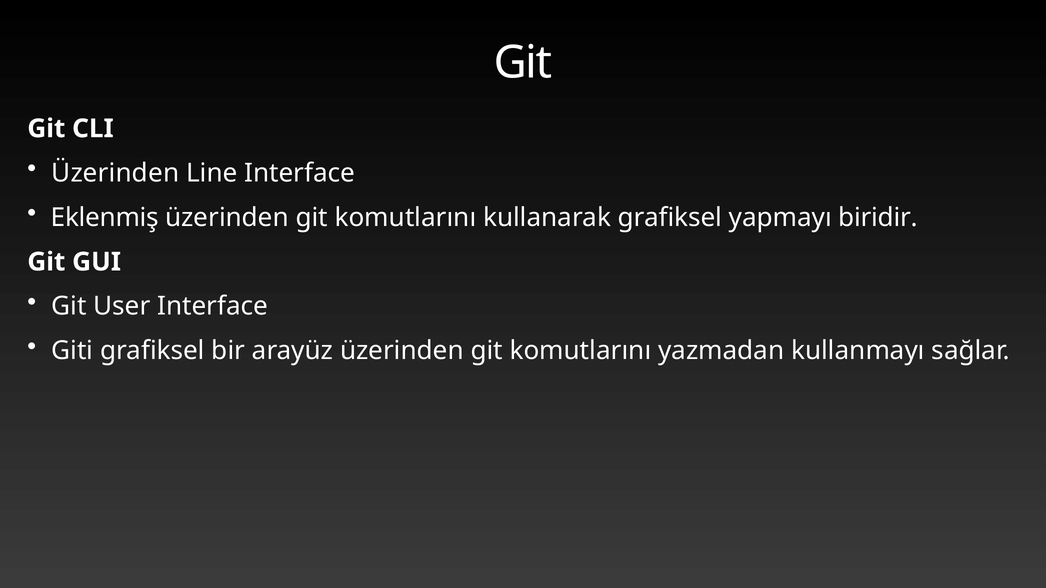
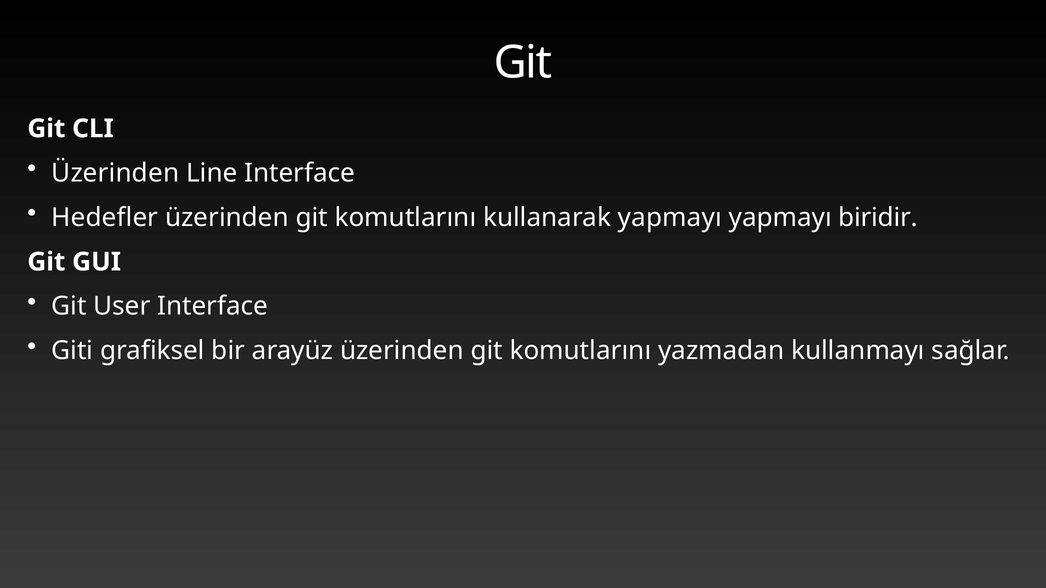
Eklenmiş: Eklenmiş -> Hedefler
kullanarak grafiksel: grafiksel -> yapmayı
